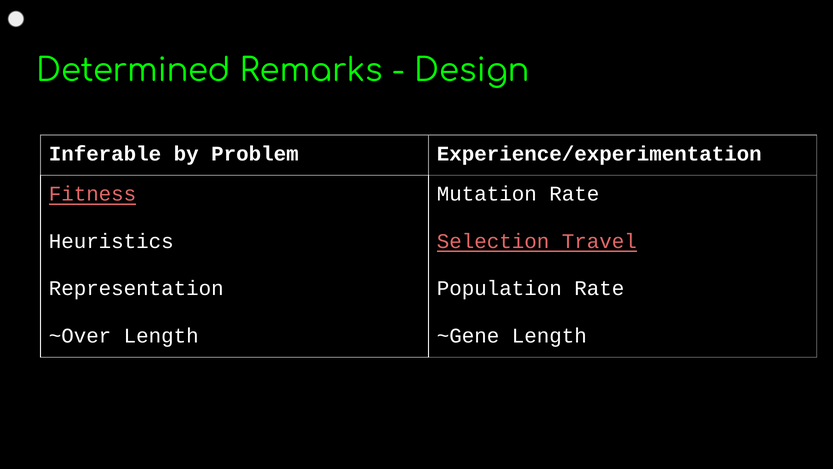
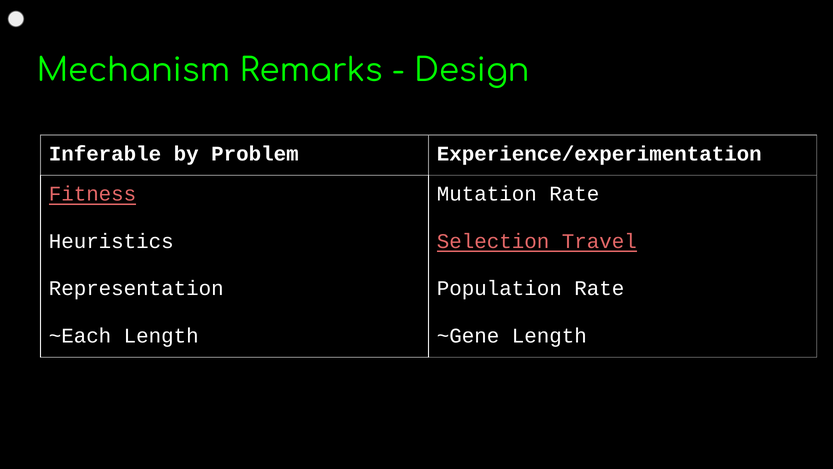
Determined: Determined -> Mechanism
~Over: ~Over -> ~Each
